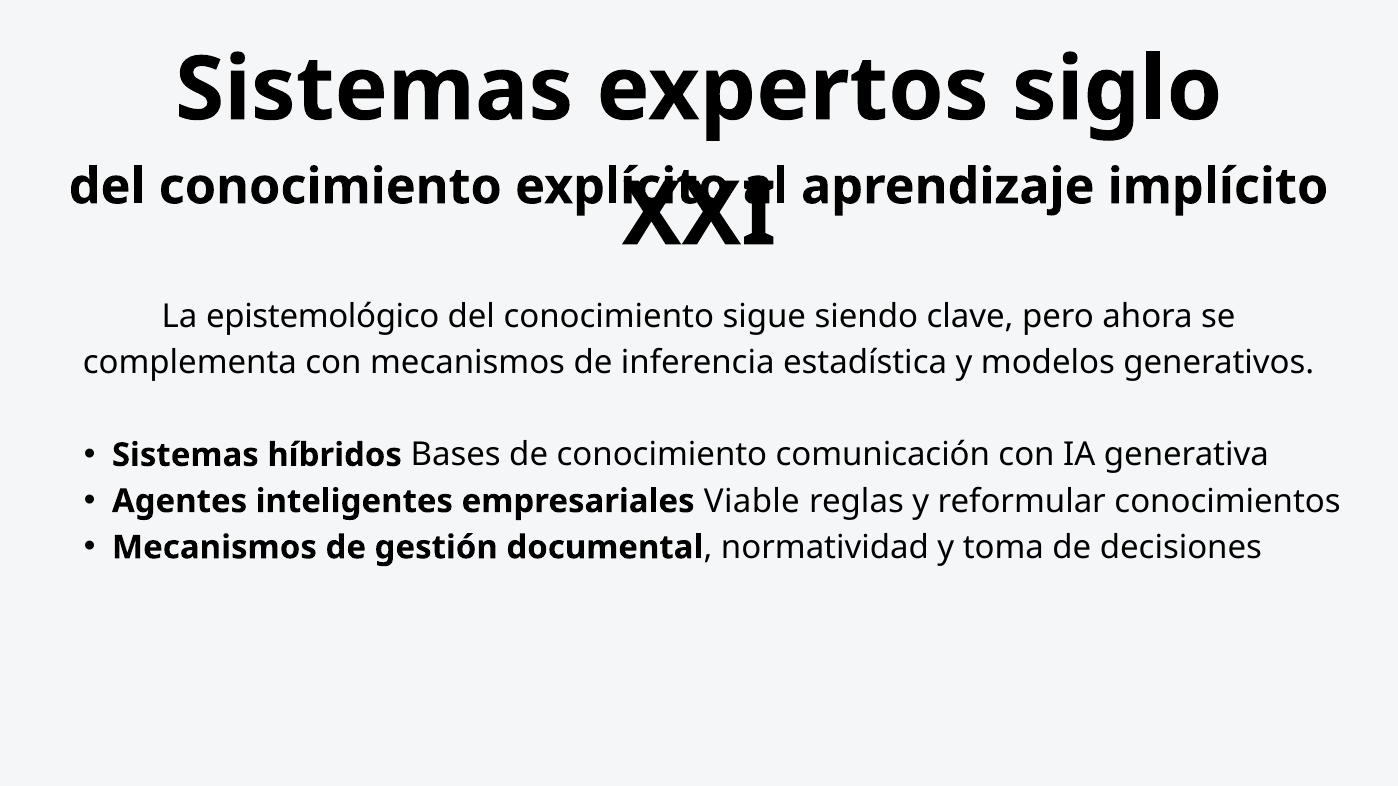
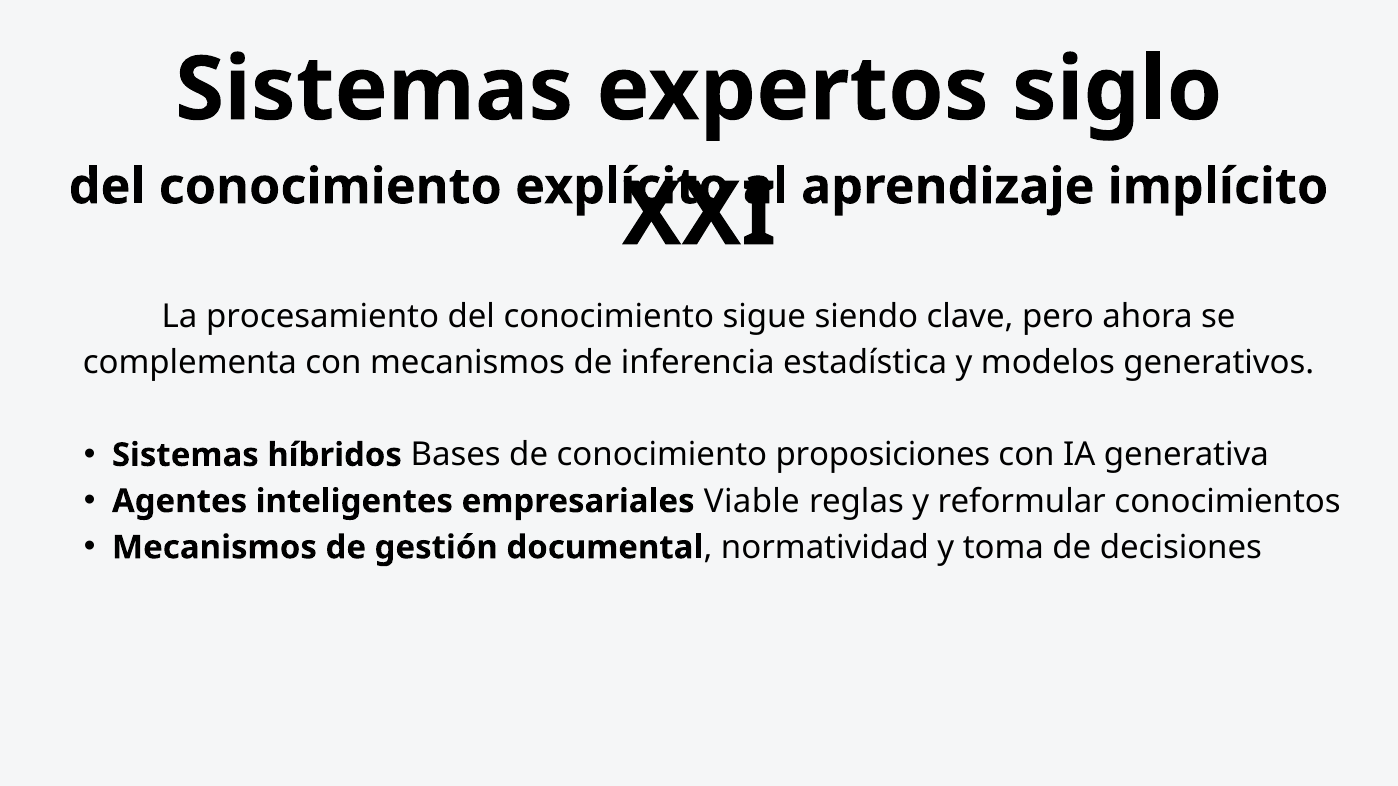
epistemológico: epistemológico -> procesamiento
comunicación: comunicación -> proposiciones
